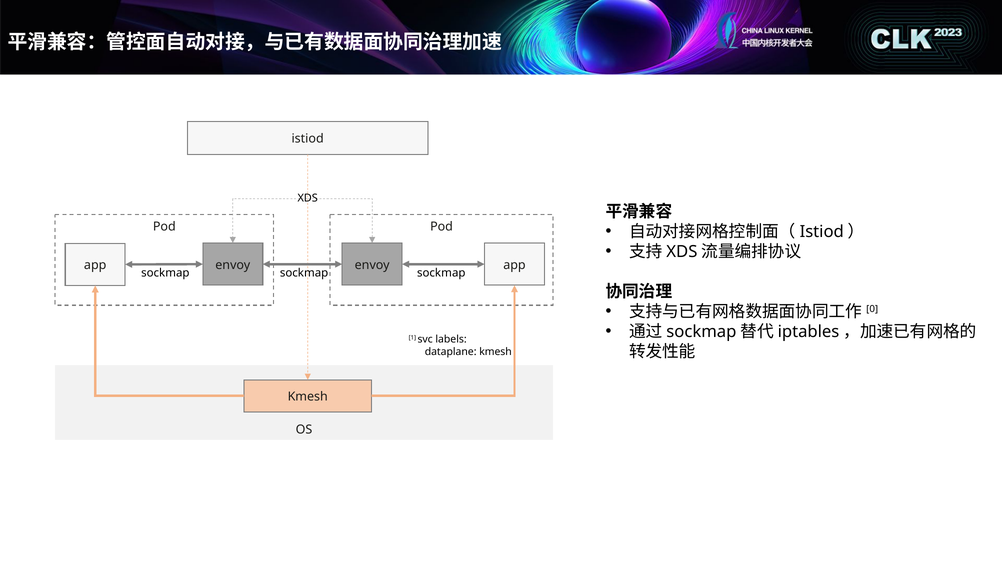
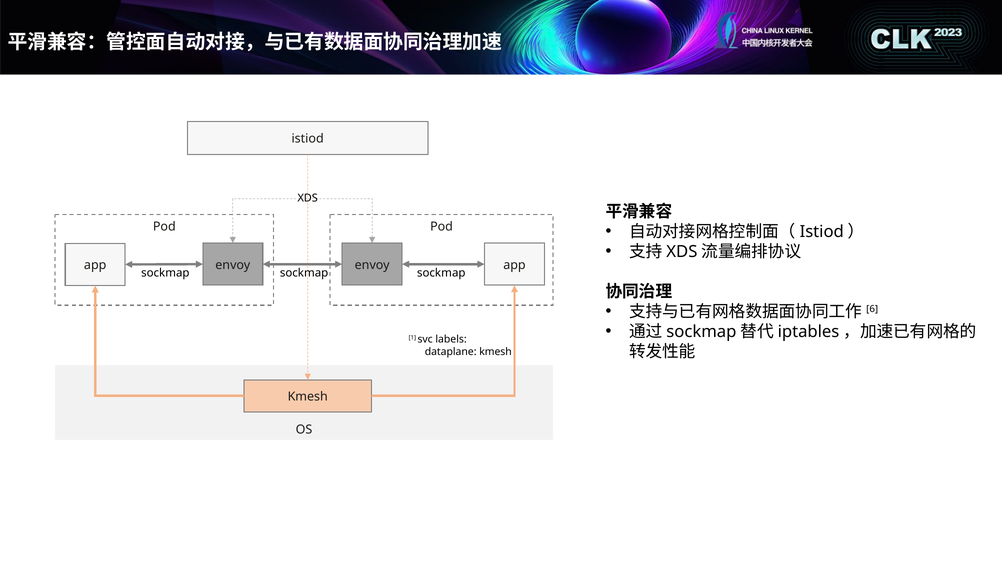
0: 0 -> 6
